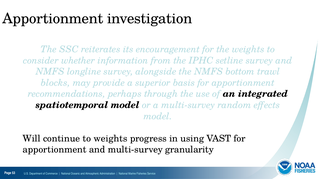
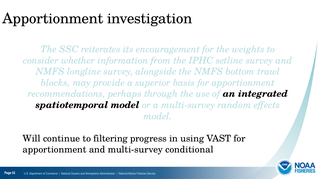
to weights: weights -> filtering
granularity: granularity -> conditional
